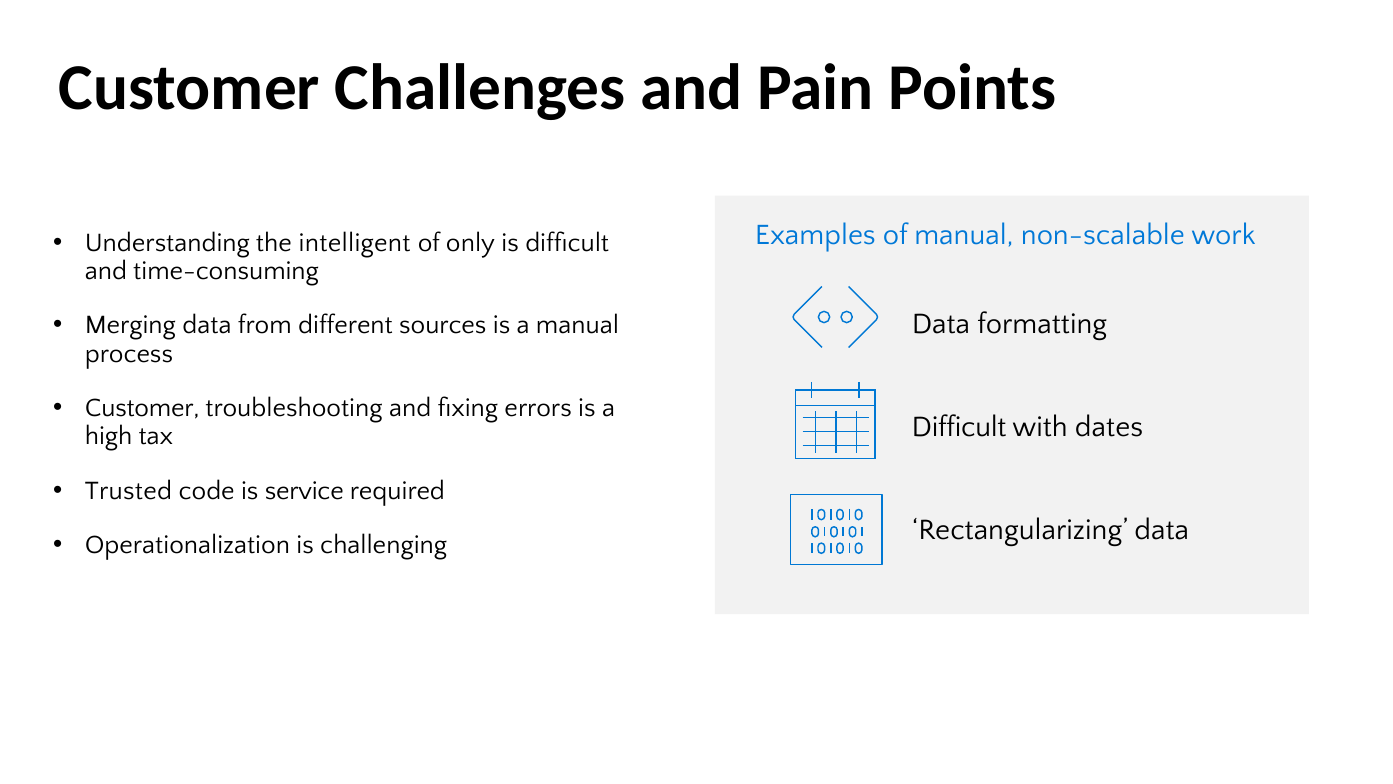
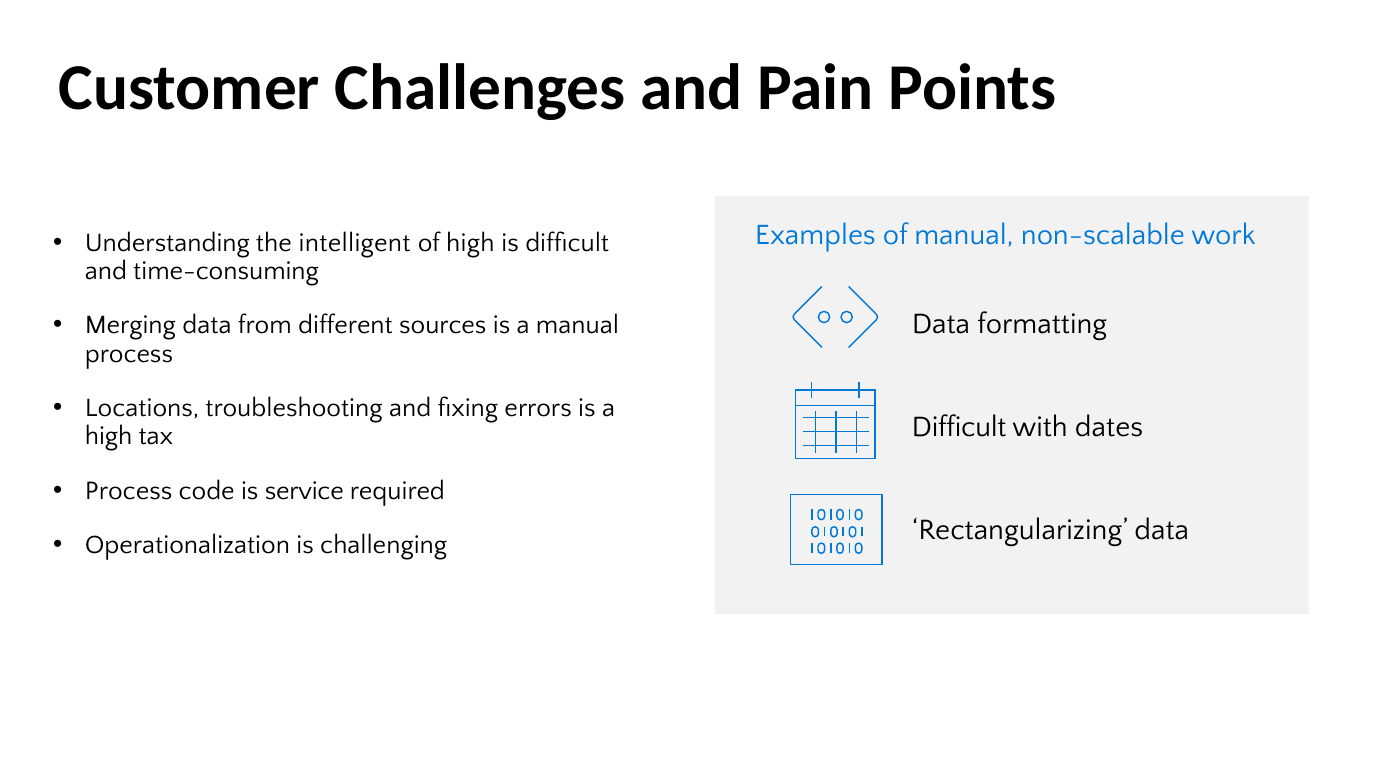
of only: only -> high
Customer at (142, 408): Customer -> Locations
Trusted at (129, 490): Trusted -> Process
